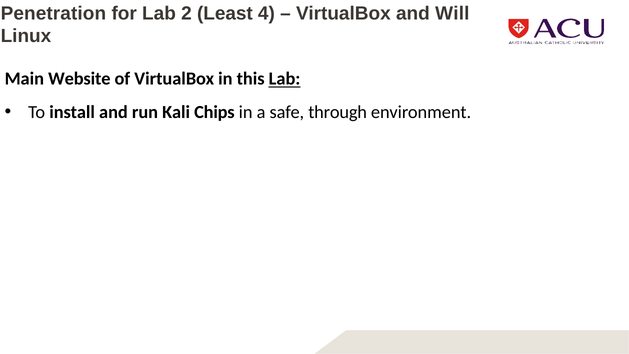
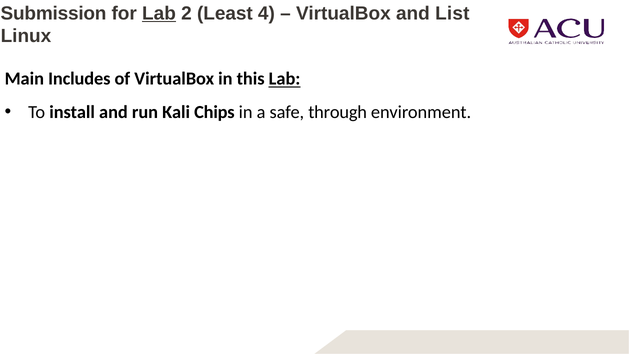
Penetration: Penetration -> Submission
Lab at (159, 13) underline: none -> present
Will: Will -> List
Website: Website -> Includes
